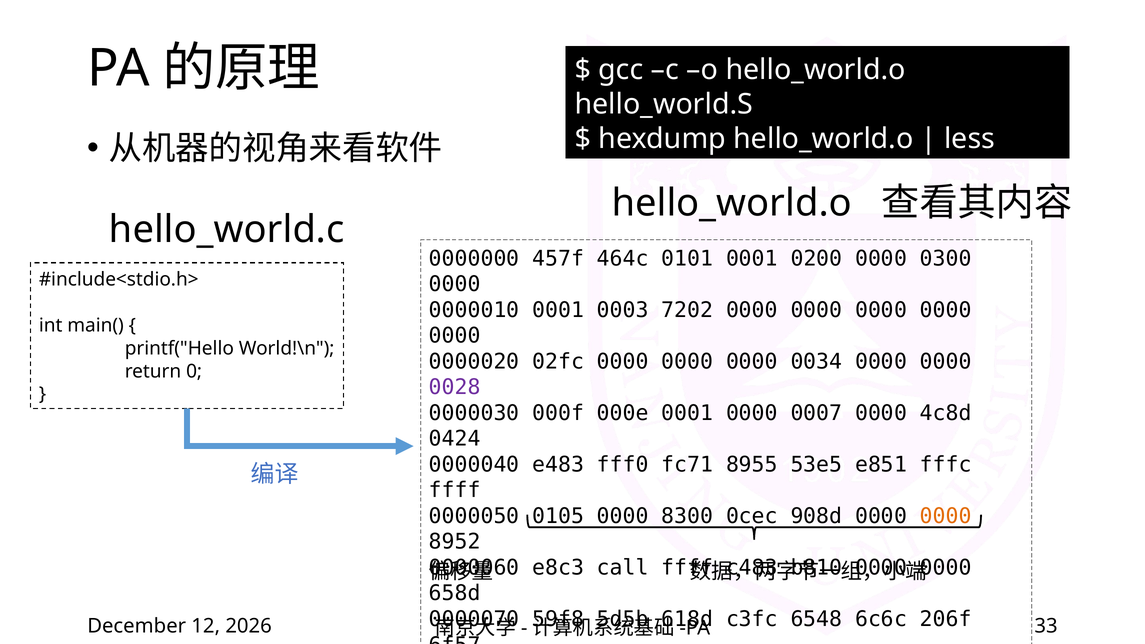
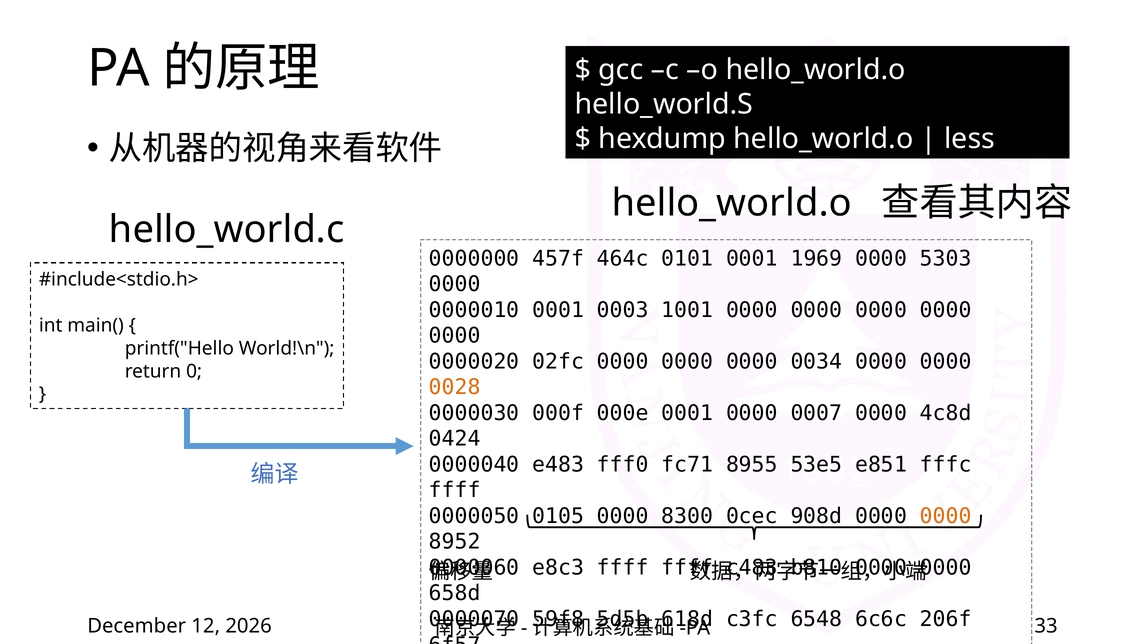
0200: 0200 -> 1969
0300: 0300 -> 5303
7202: 7202 -> 1001
0028 colour: purple -> orange
e8c3 call: call -> ffff
